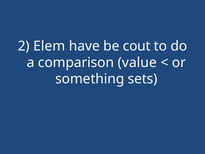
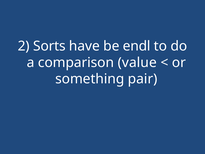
Elem: Elem -> Sorts
cout: cout -> endl
sets: sets -> pair
